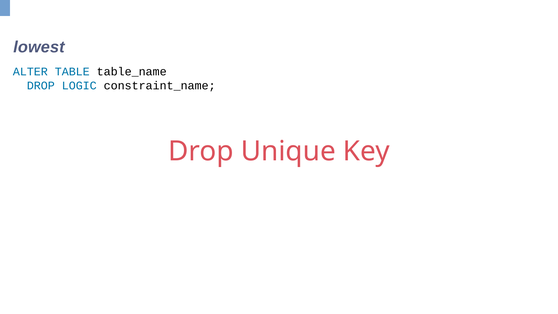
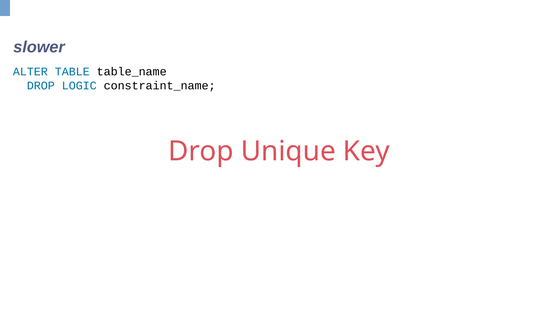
lowest: lowest -> slower
